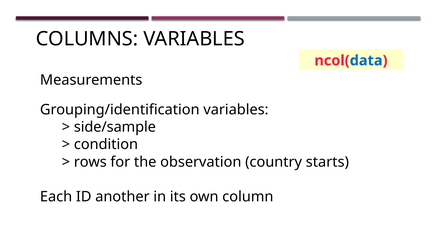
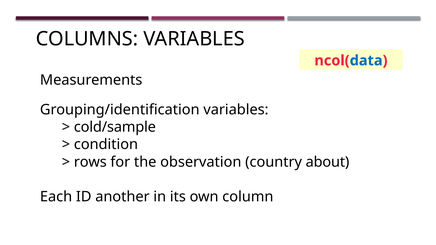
side/sample: side/sample -> cold/sample
starts: starts -> about
